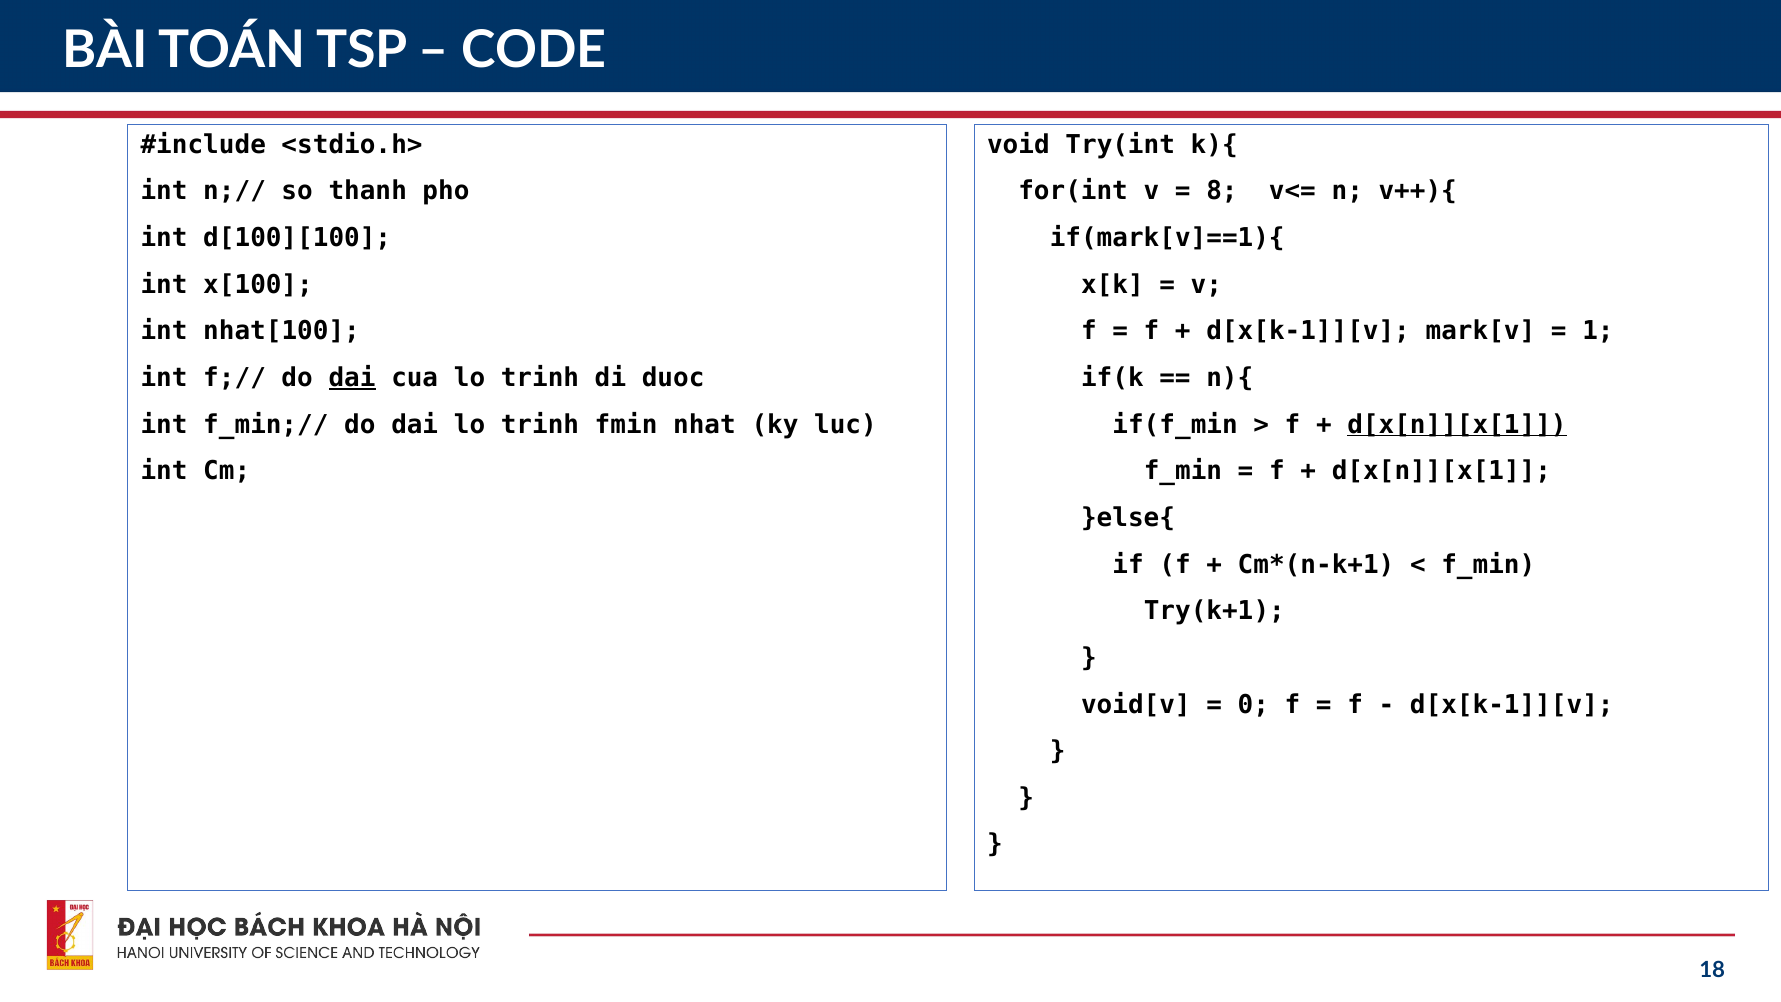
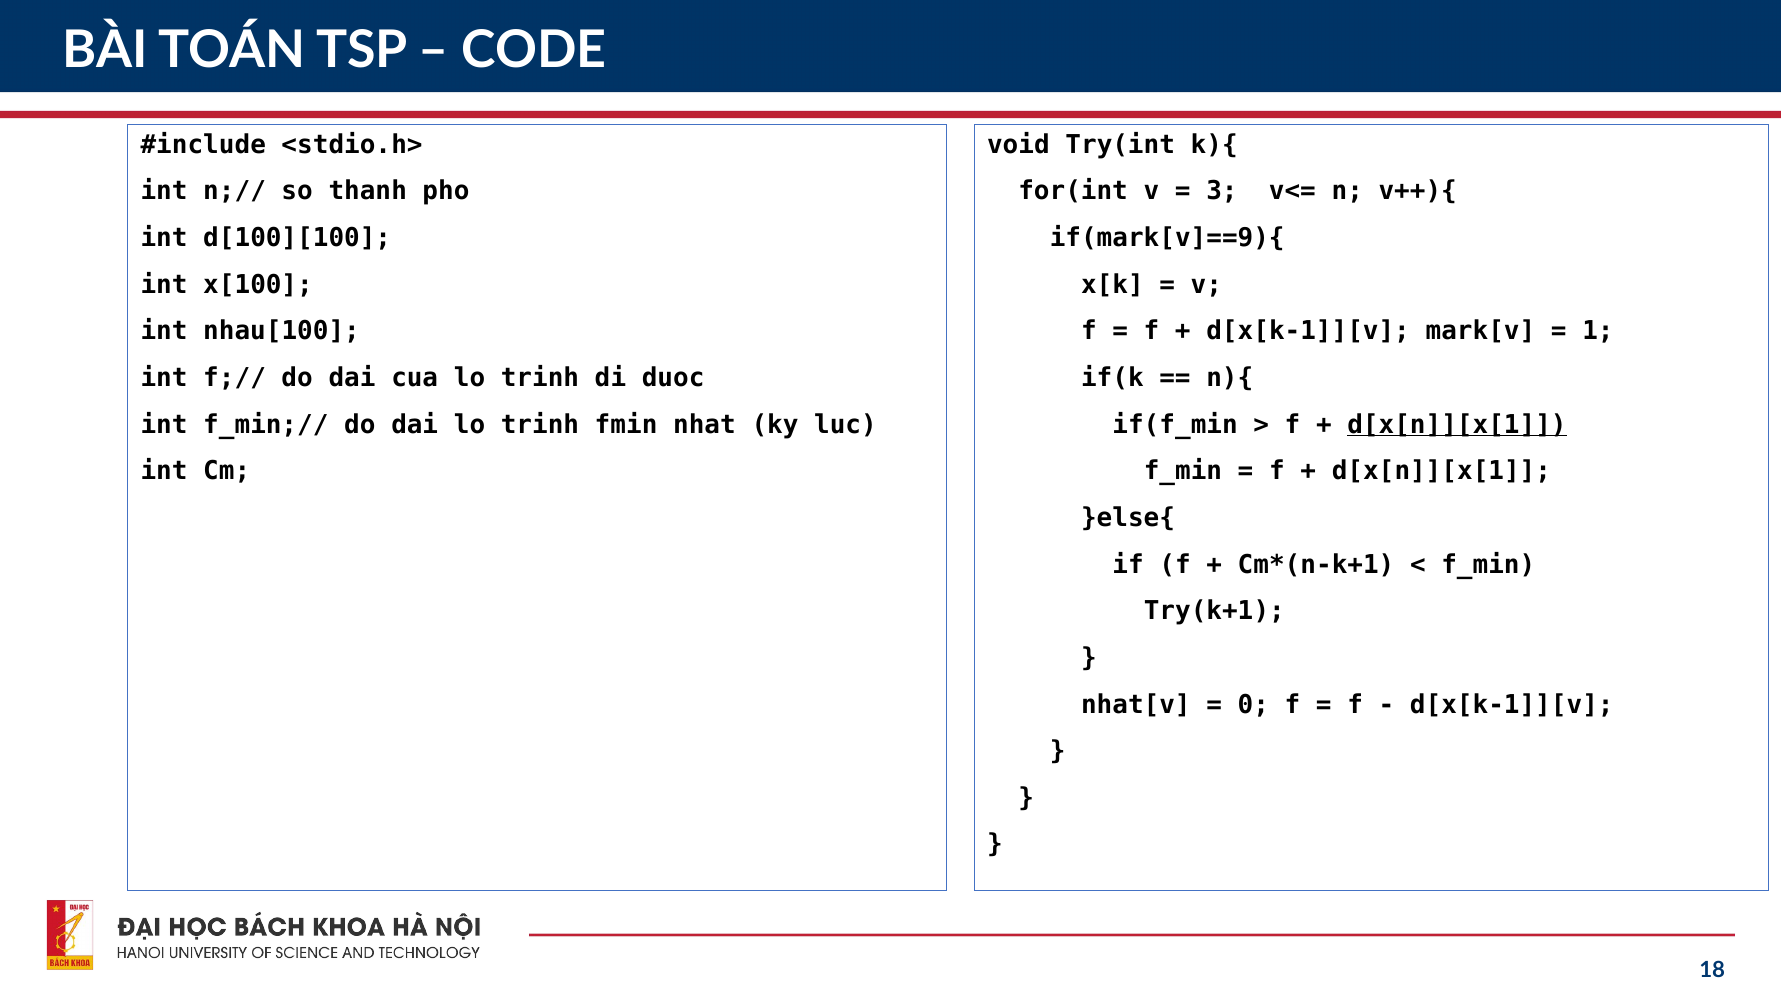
8: 8 -> 3
if(mark[v]==1){: if(mark[v]==1){ -> if(mark[v]==9){
nhat[100: nhat[100 -> nhau[100
dai at (352, 378) underline: present -> none
void[v: void[v -> nhat[v
